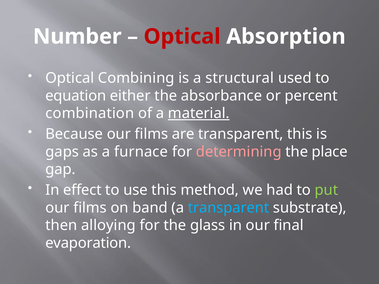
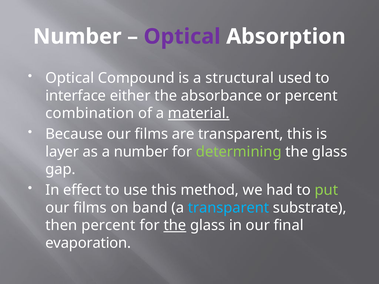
Optical at (182, 37) colour: red -> purple
Combining: Combining -> Compound
equation: equation -> interface
gaps: gaps -> layer
a furnace: furnace -> number
determining colour: pink -> light green
place at (330, 152): place -> glass
then alloying: alloying -> percent
the at (175, 226) underline: none -> present
